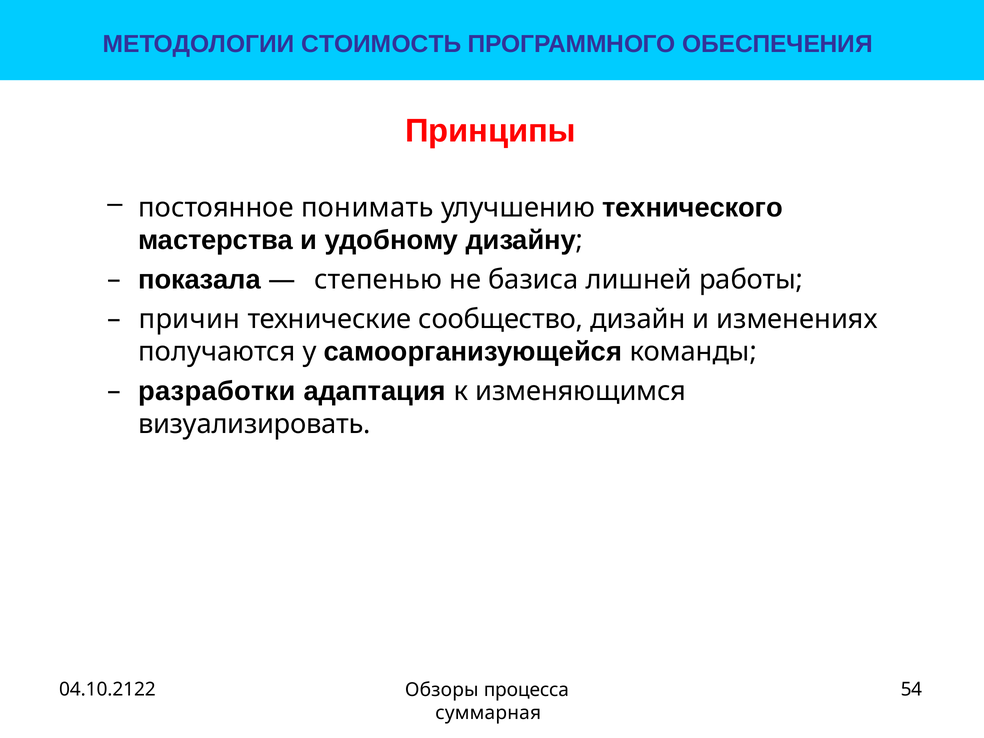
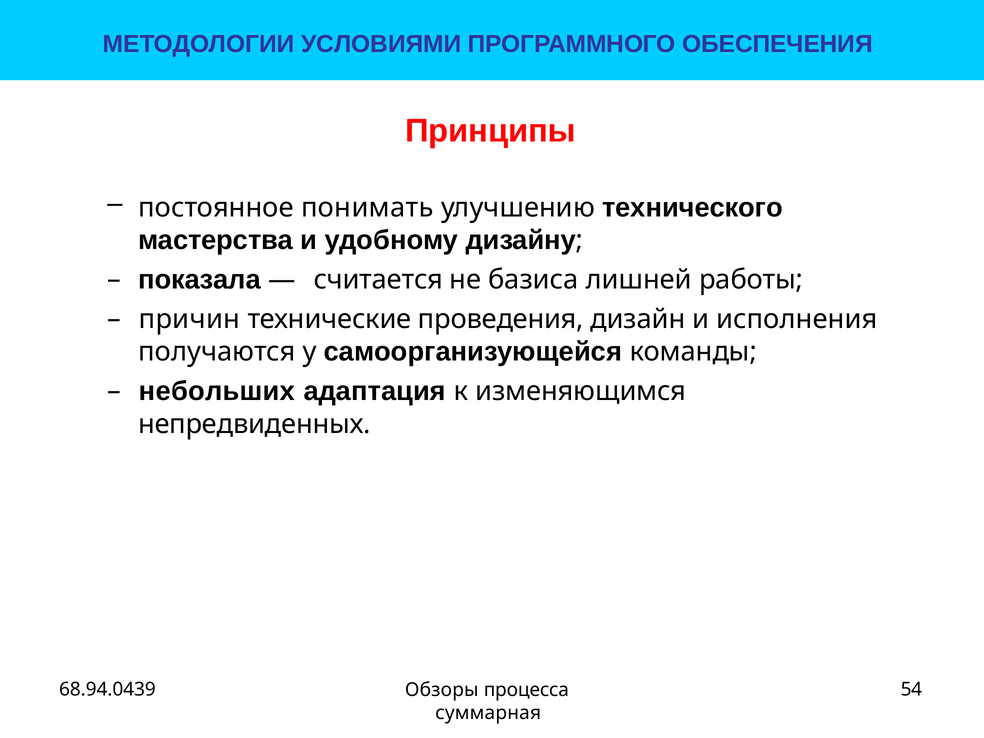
СТОИМОСТЬ: СТОИМОСТЬ -> УСЛОВИЯМИ
степенью: степенью -> считается
сообщество: сообщество -> проведения
изменениях: изменениях -> исполнения
разработки: разработки -> небольших
визуализировать: визуализировать -> непредвиденных
04.10.2122: 04.10.2122 -> 68.94.0439
